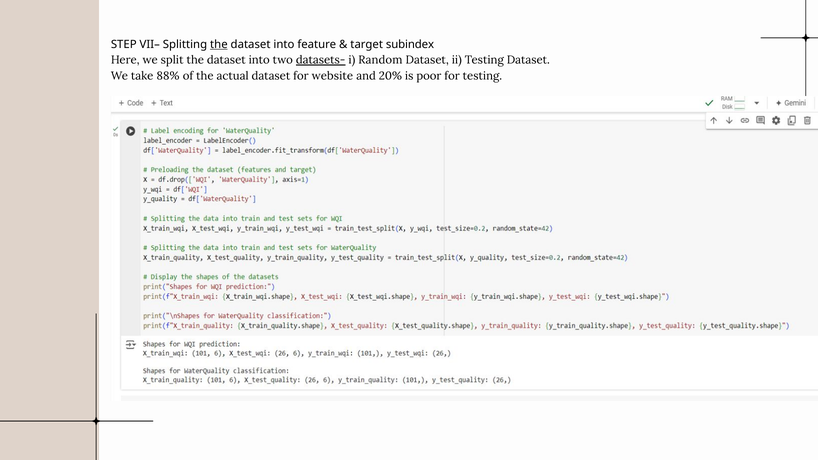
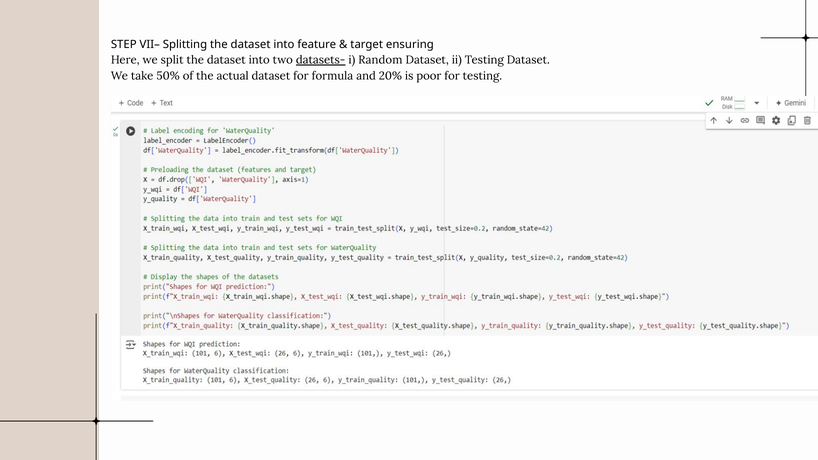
the at (219, 44) underline: present -> none
subindex: subindex -> ensuring
88%: 88% -> 50%
website: website -> formula
